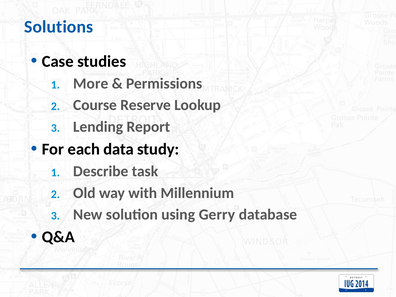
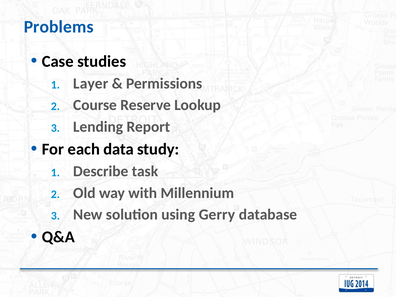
Solutions: Solutions -> Problems
More: More -> Layer
